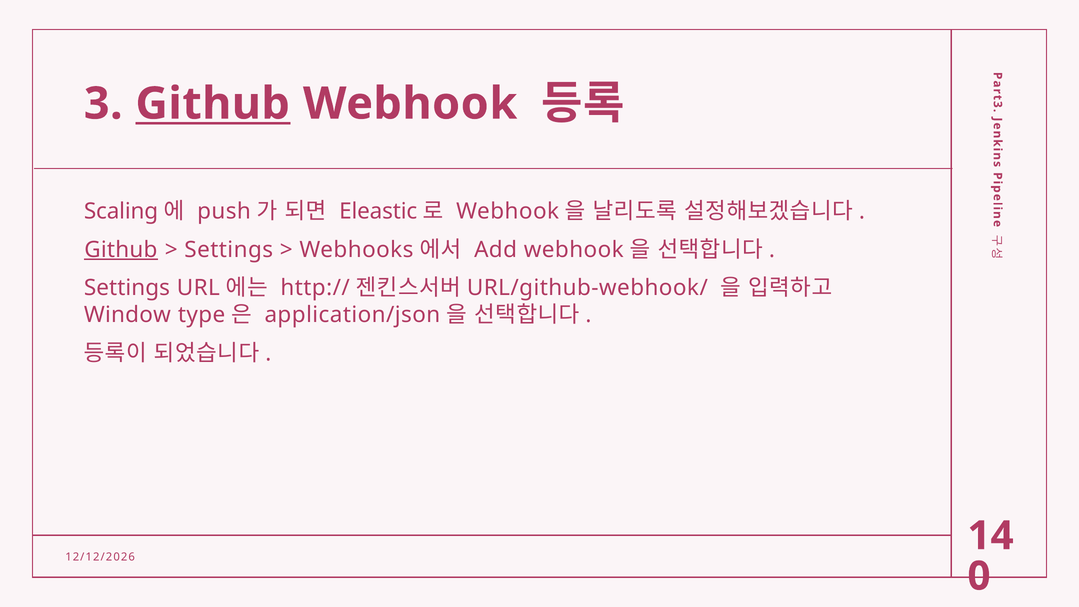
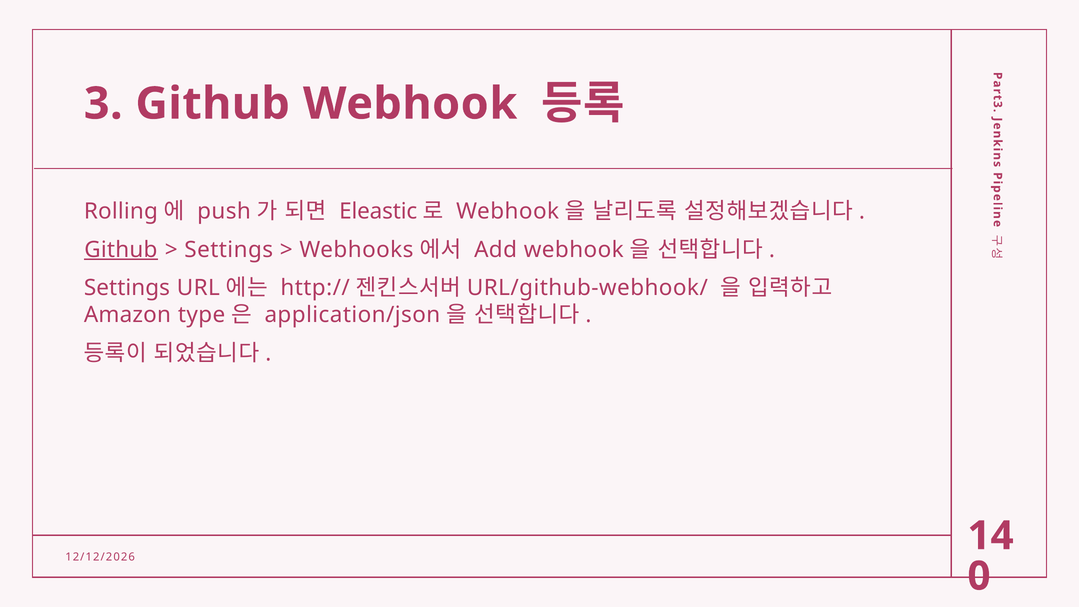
Github at (213, 104) underline: present -> none
Scaling: Scaling -> Rolling
Window: Window -> Amazon
